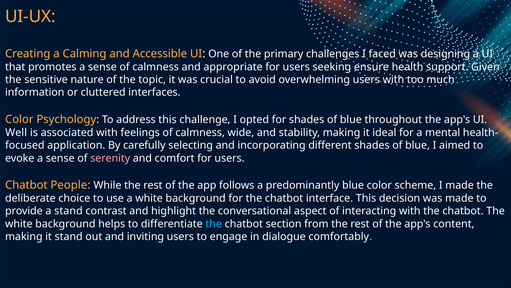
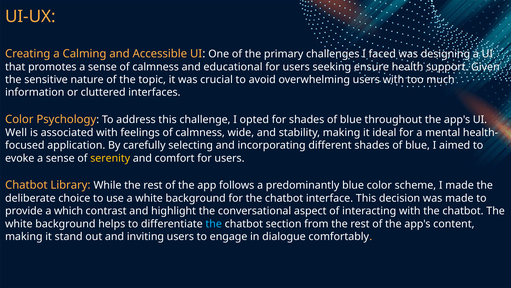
appropriate: appropriate -> educational
serenity colour: pink -> yellow
People: People -> Library
a stand: stand -> which
